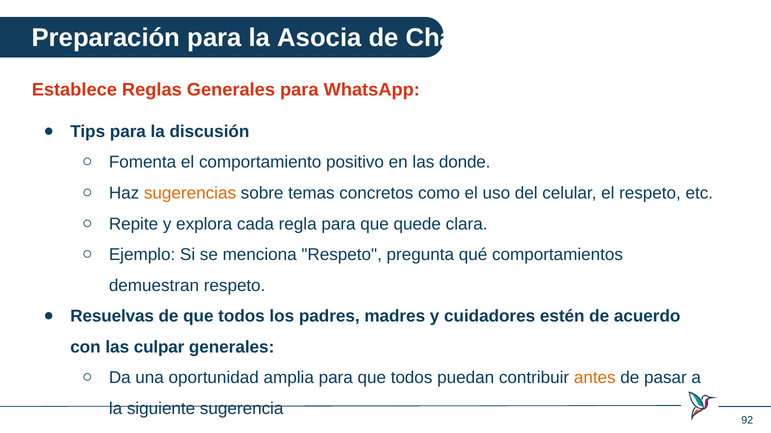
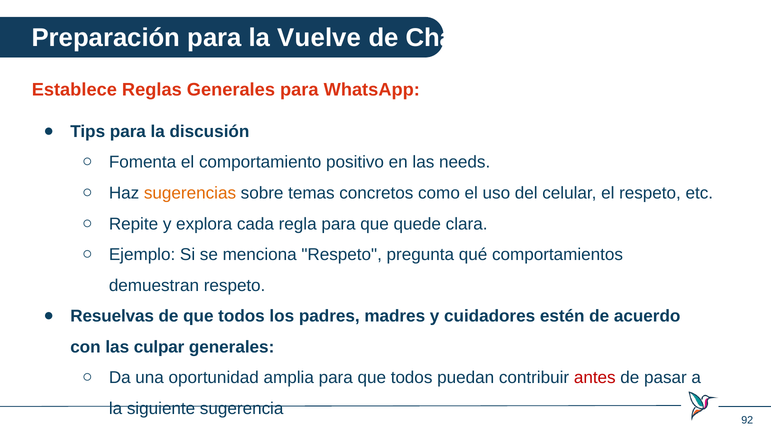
Asocia: Asocia -> Vuelve
donde: donde -> needs
antes colour: orange -> red
